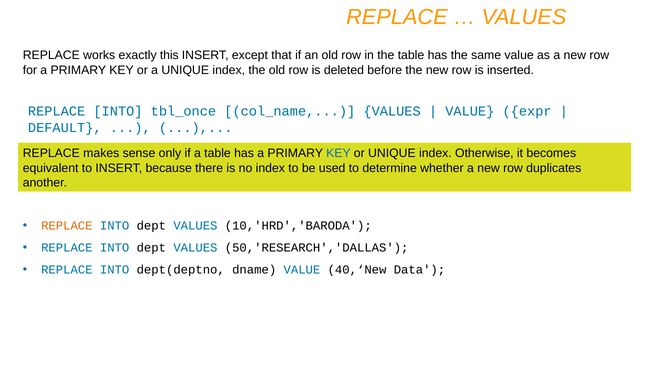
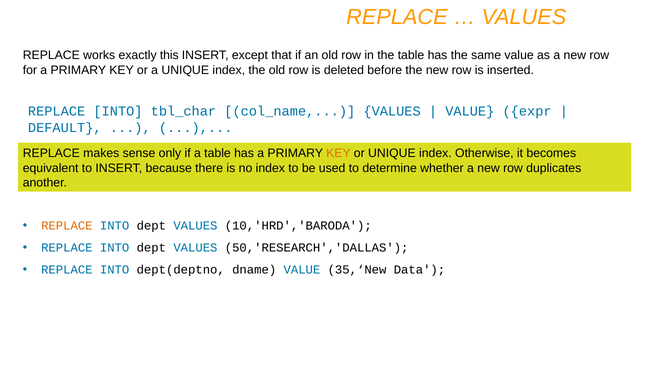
tbl_once: tbl_once -> tbl_char
KEY at (338, 153) colour: blue -> orange
40,‘New: 40,‘New -> 35,‘New
